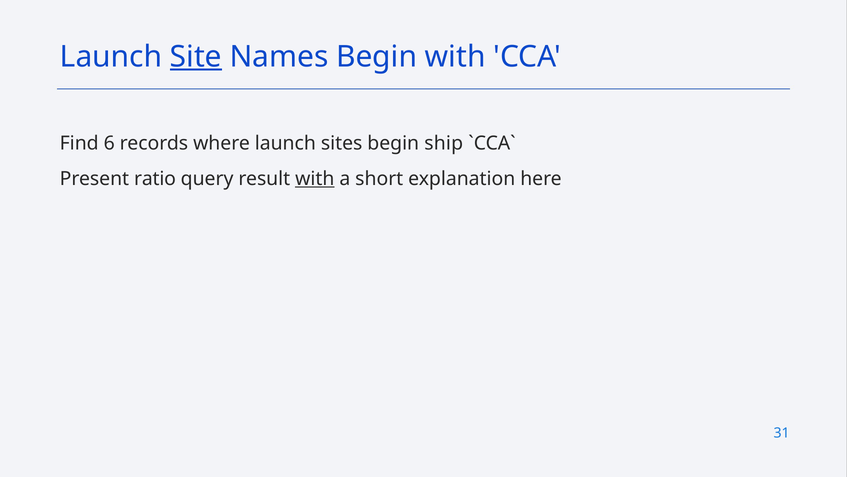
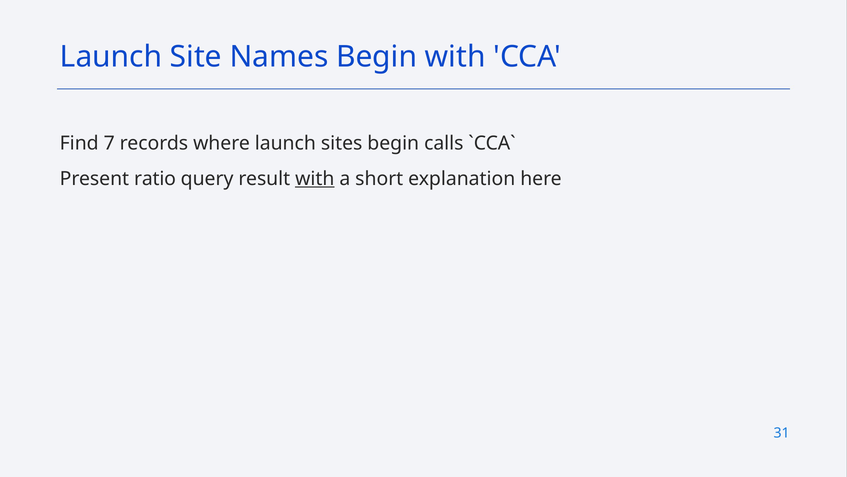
Site underline: present -> none
6: 6 -> 7
ship: ship -> calls
